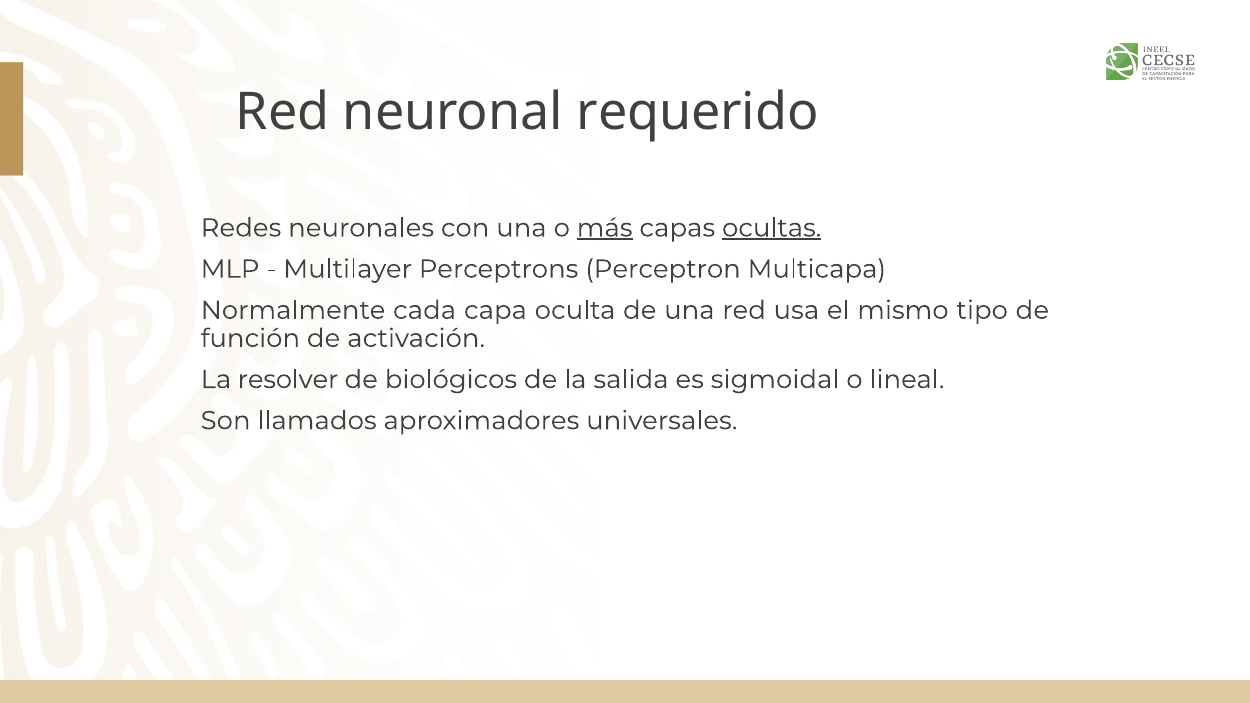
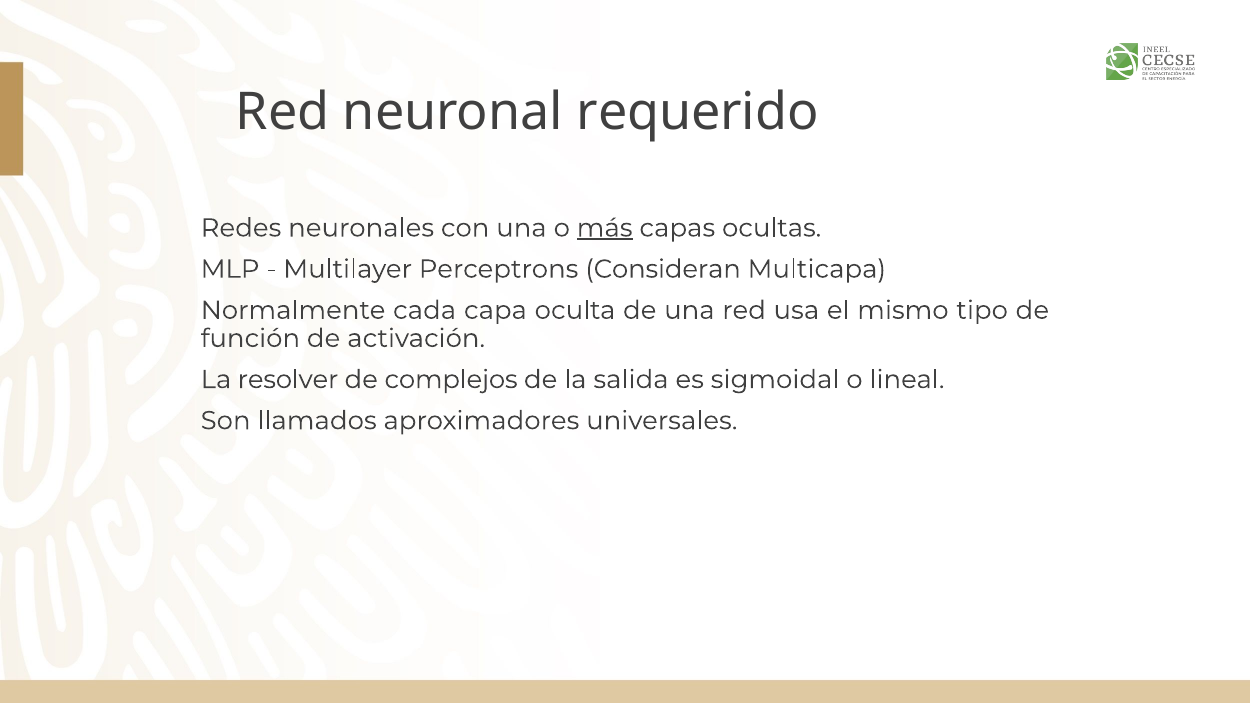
ocultas underline: present -> none
Perceptron: Perceptron -> Consideran
biológicos: biológicos -> complejos
